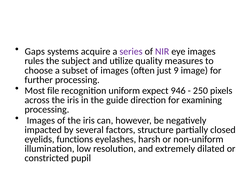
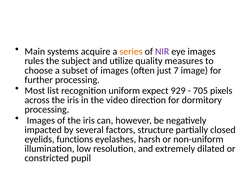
Gaps: Gaps -> Main
series colour: purple -> orange
9: 9 -> 7
file: file -> list
946: 946 -> 929
250: 250 -> 705
guide: guide -> video
examining: examining -> dormitory
